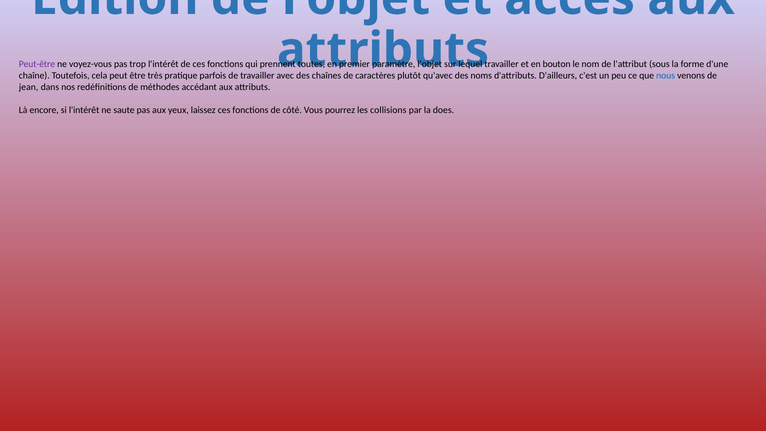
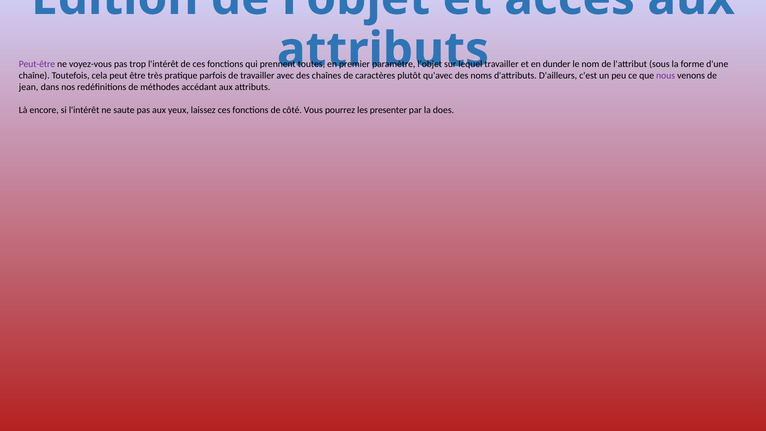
bouton: bouton -> dunder
nous colour: blue -> purple
collisions: collisions -> presenter
